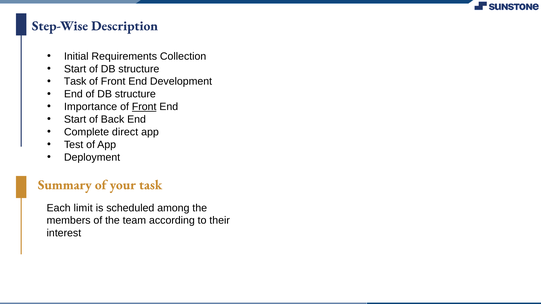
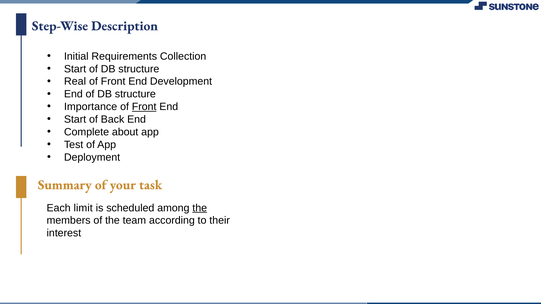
Task at (75, 82): Task -> Real
direct: direct -> about
the at (200, 208) underline: none -> present
